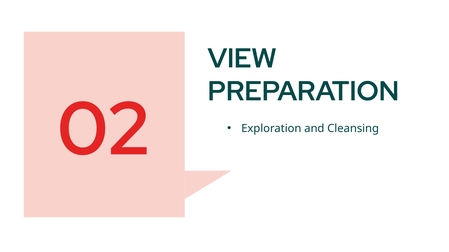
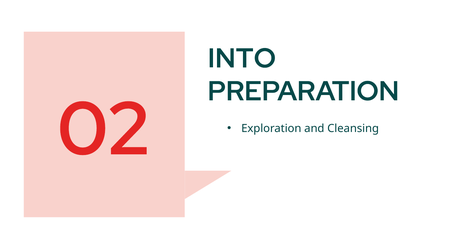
VIEW: VIEW -> INTO
